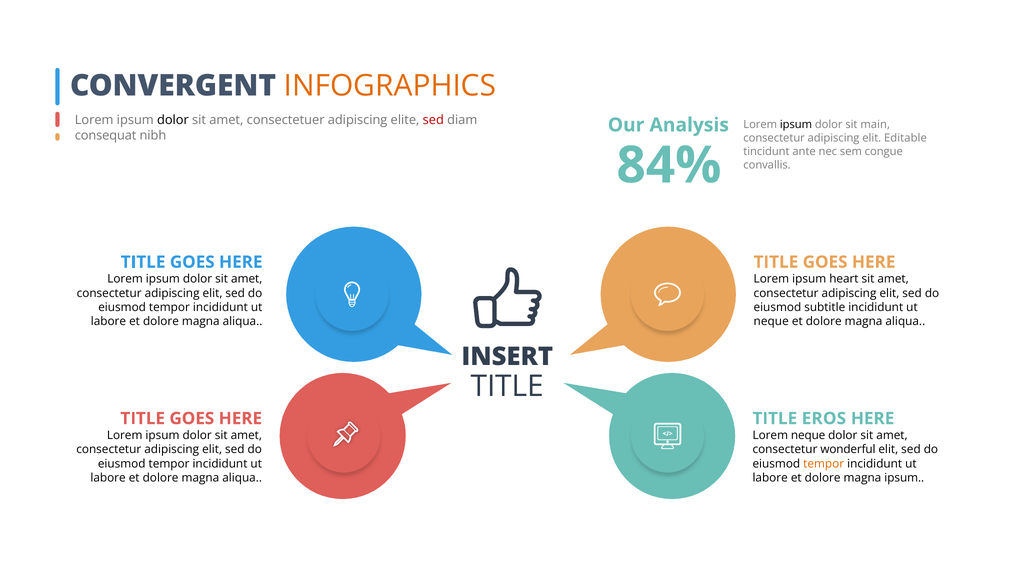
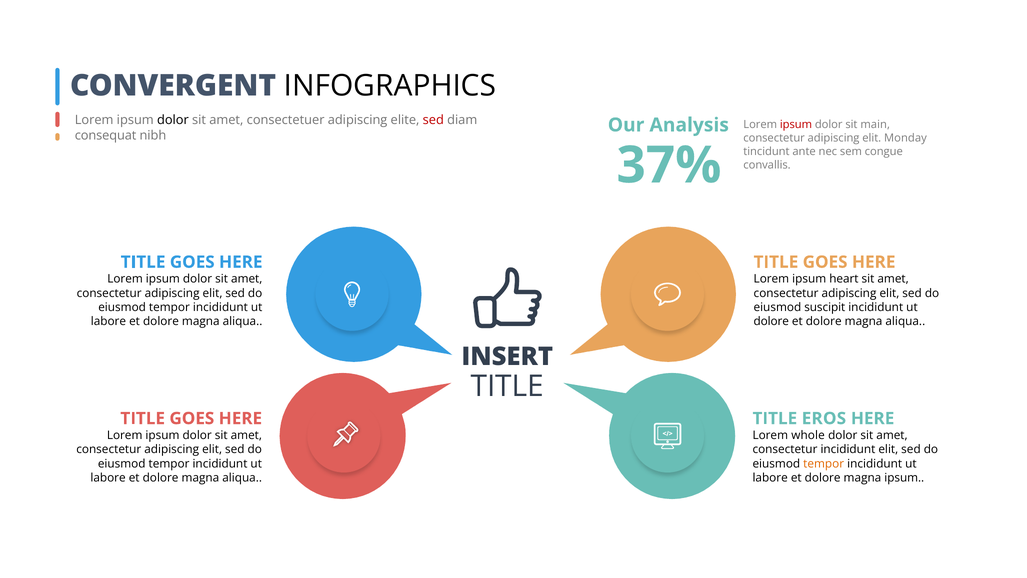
INFOGRAPHICS colour: orange -> black
ipsum at (796, 125) colour: black -> red
Editable: Editable -> Monday
84%: 84% -> 37%
subtitle: subtitle -> suscipit
neque at (771, 321): neque -> dolore
Lorem neque: neque -> whole
consectetur wonderful: wonderful -> incididunt
